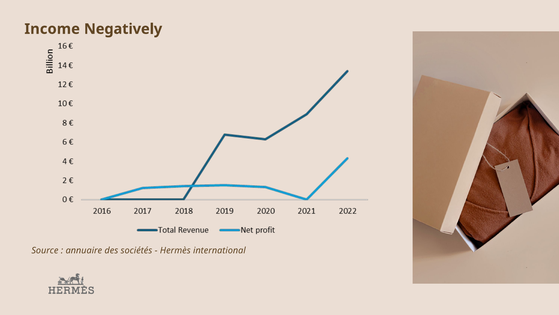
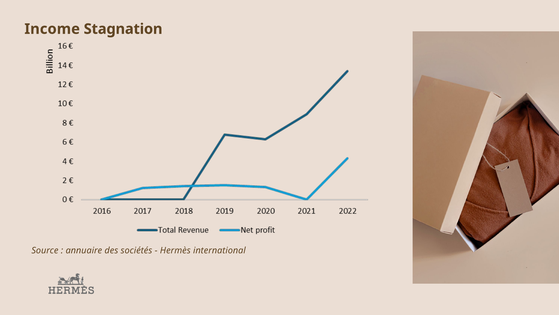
Negatively: Negatively -> Stagnation
